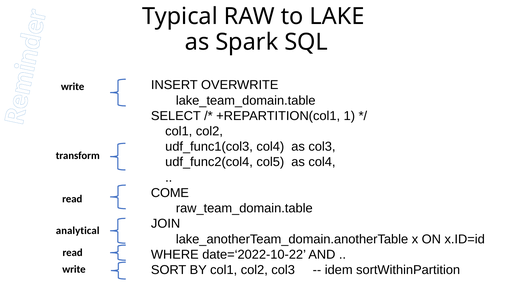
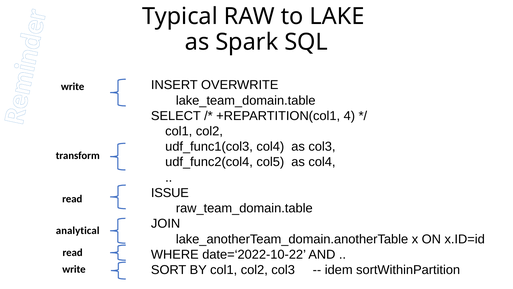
1: 1 -> 4
COME: COME -> ISSUE
